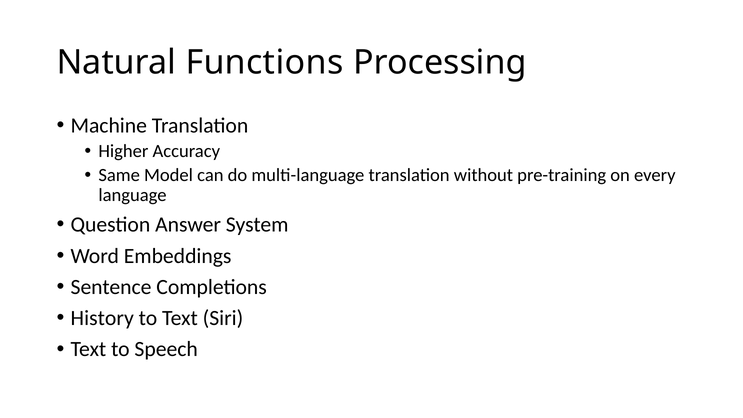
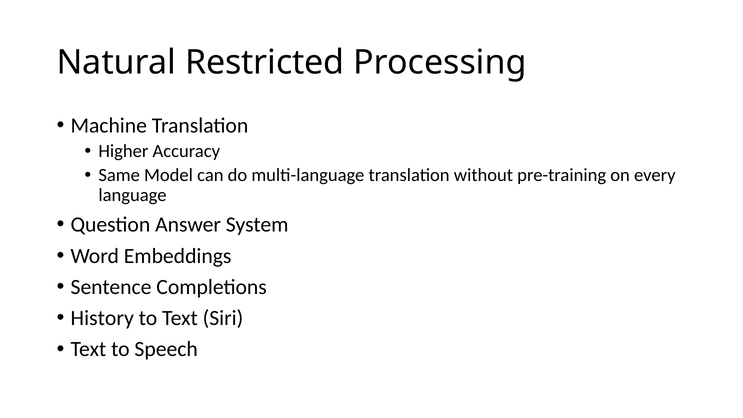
Functions: Functions -> Restricted
